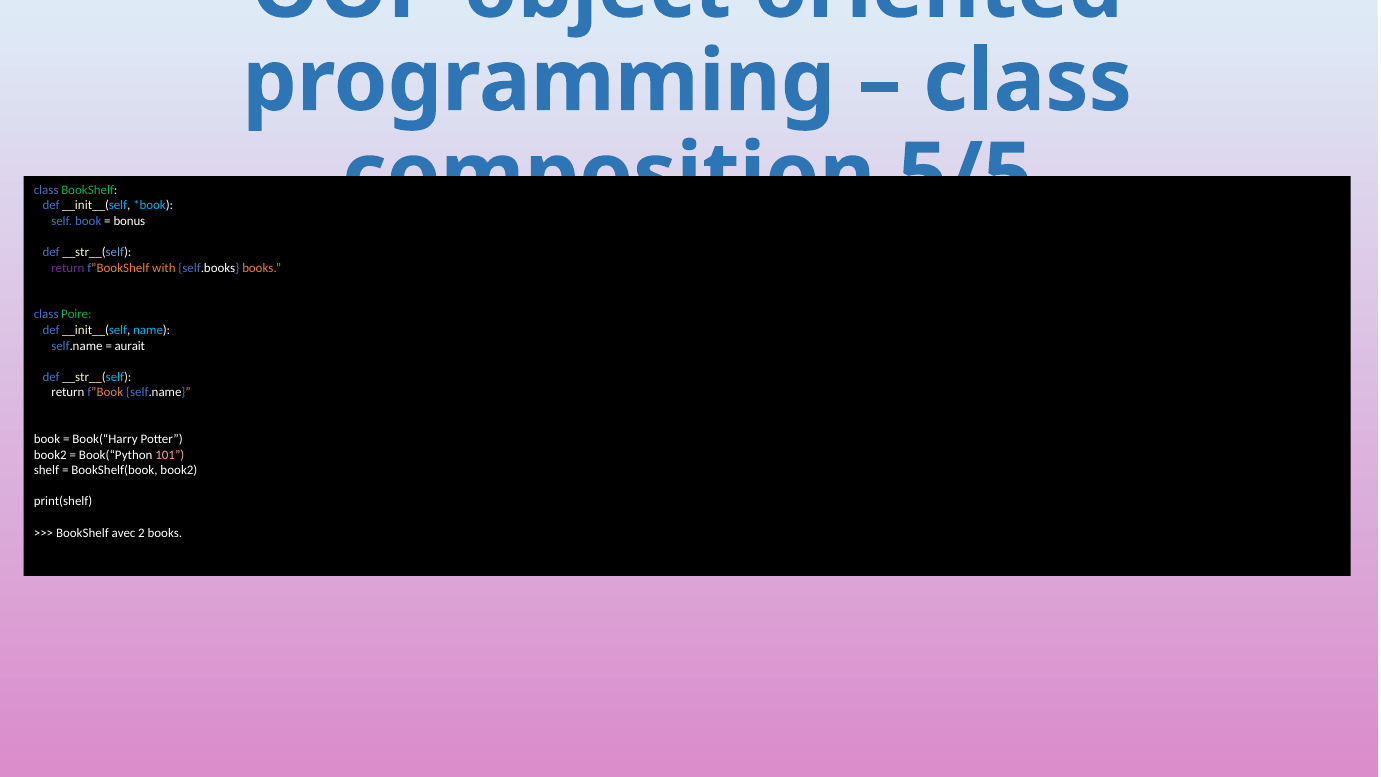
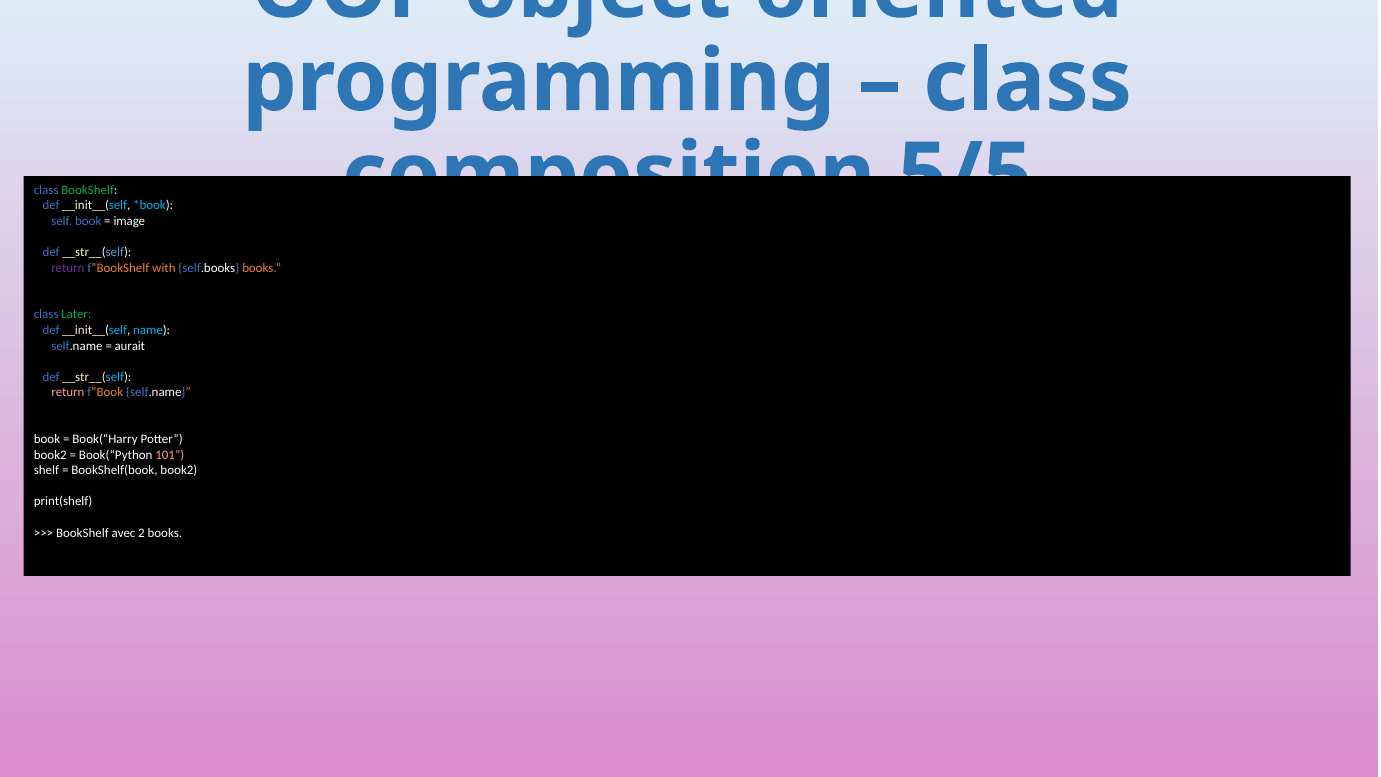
bonus: bonus -> image
Poire: Poire -> Later
return at (68, 392) colour: white -> pink
